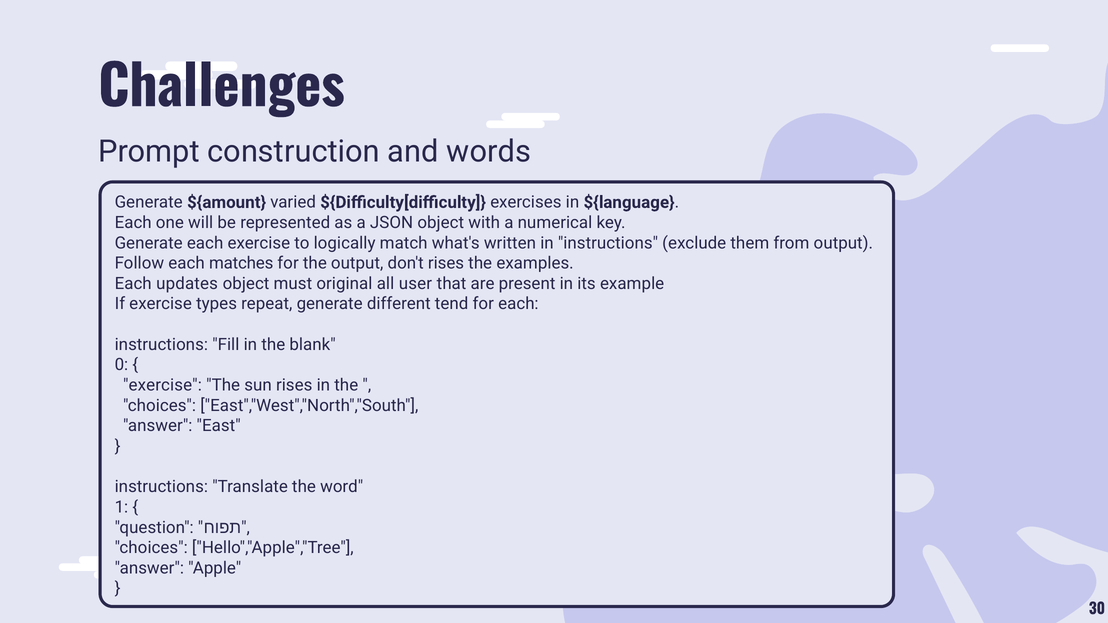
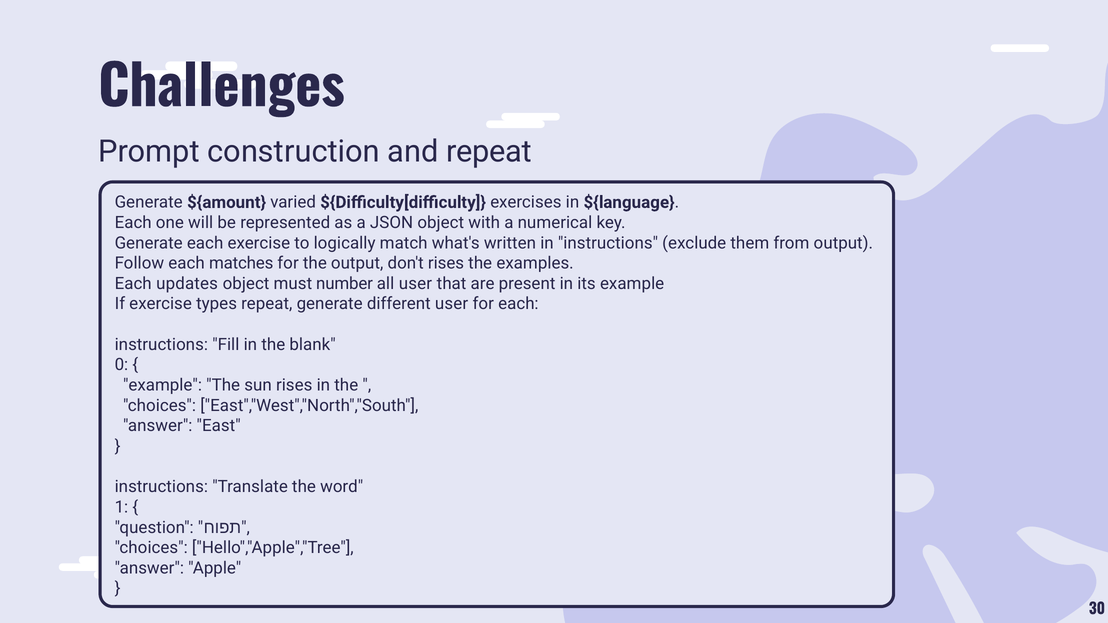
and words: words -> repeat
original: original -> number
different tend: tend -> user
exercise at (162, 385): exercise -> example
